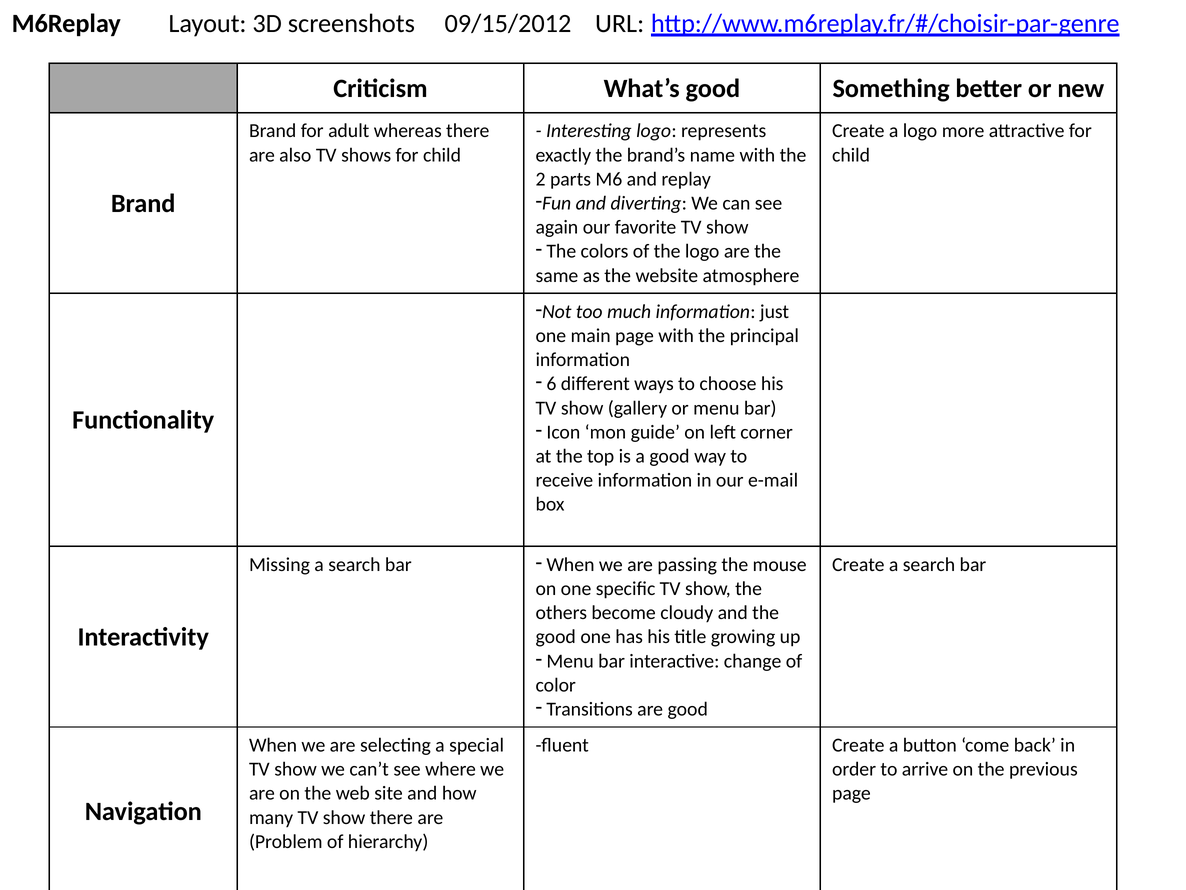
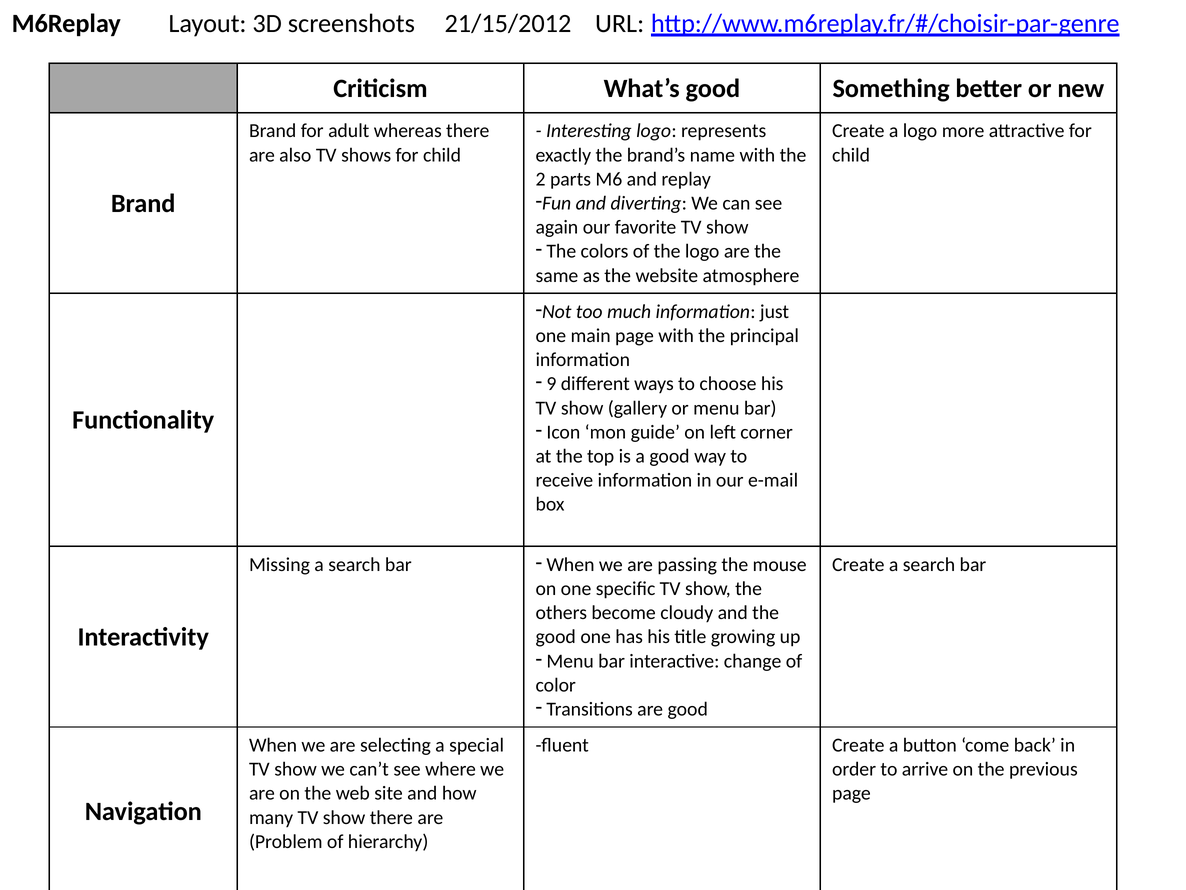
09/15/2012: 09/15/2012 -> 21/15/2012
6: 6 -> 9
